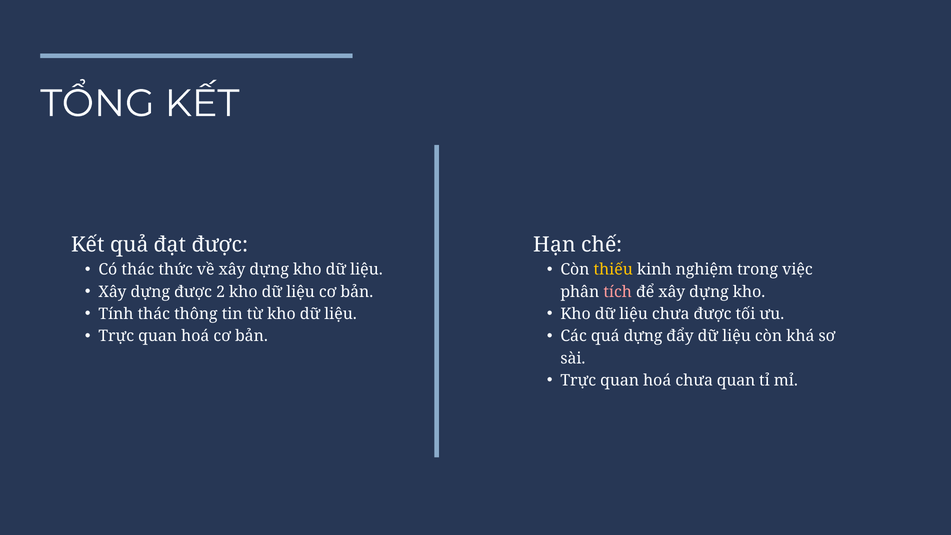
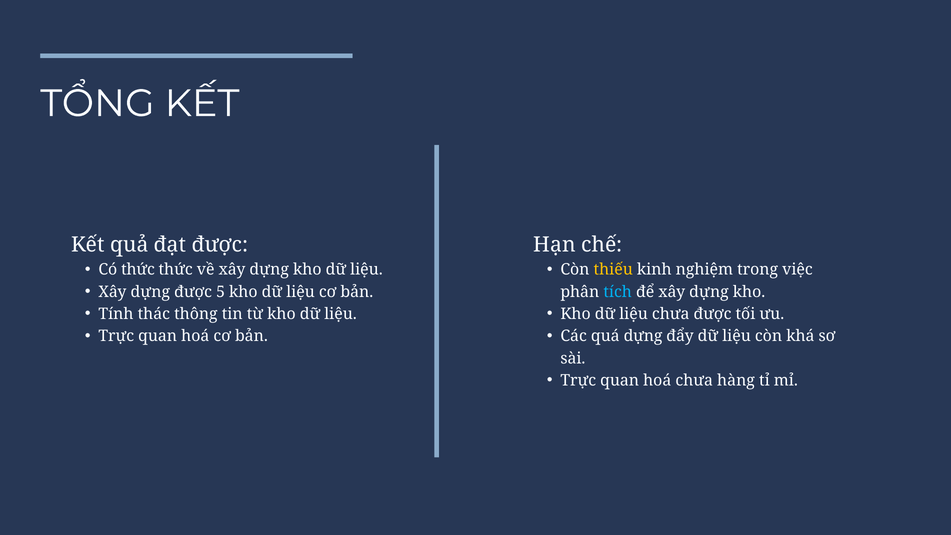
Có thác: thác -> thức
2: 2 -> 5
tích colour: pink -> light blue
chưa quan: quan -> hàng
